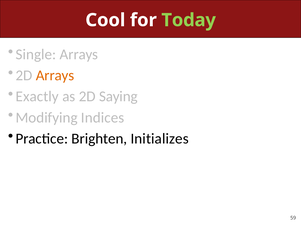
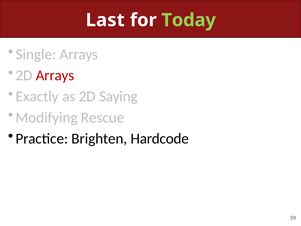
Cool: Cool -> Last
Arrays at (55, 75) colour: orange -> red
Indices: Indices -> Rescue
Initializes: Initializes -> Hardcode
